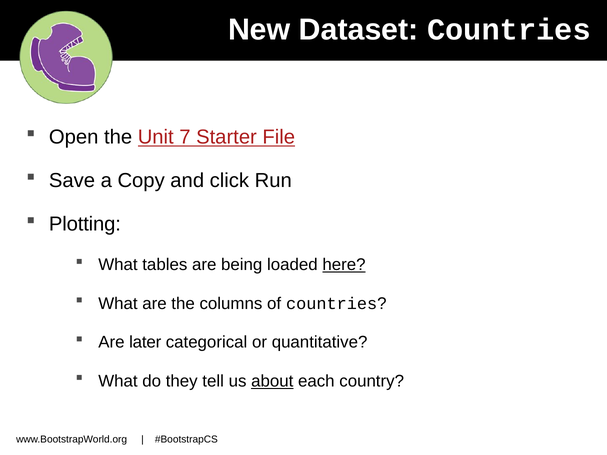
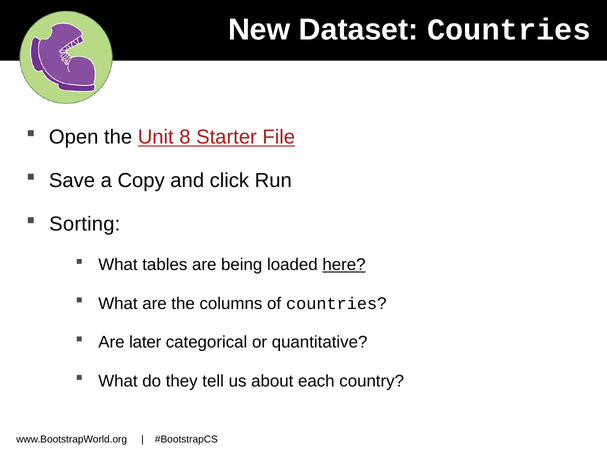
7: 7 -> 8
Plotting: Plotting -> Sorting
about underline: present -> none
